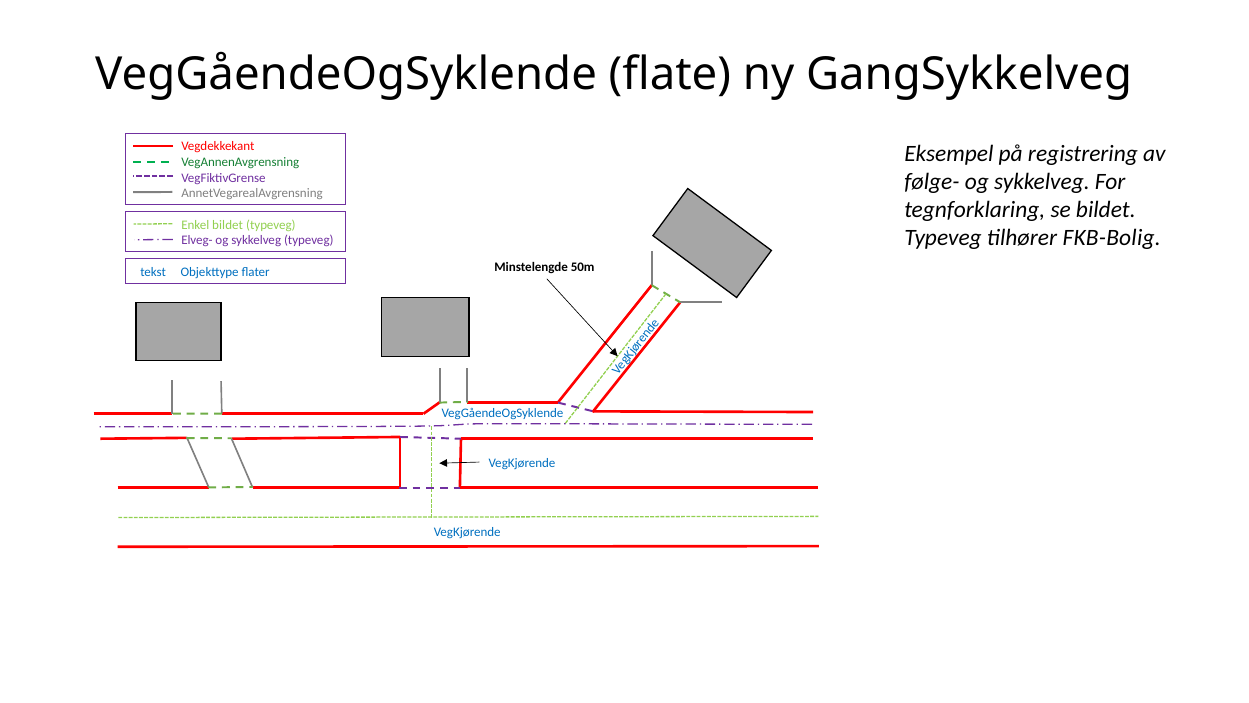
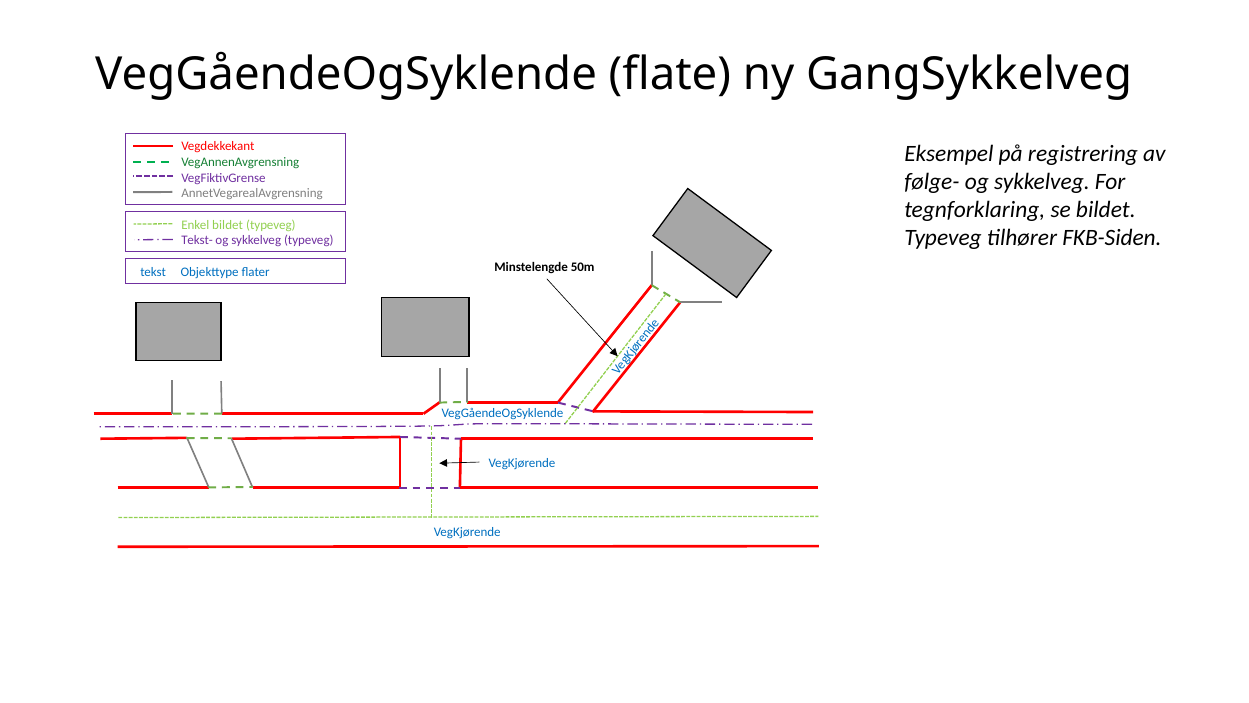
FKB-Bolig: FKB-Bolig -> FKB-Siden
Elveg-: Elveg- -> Tekst-
